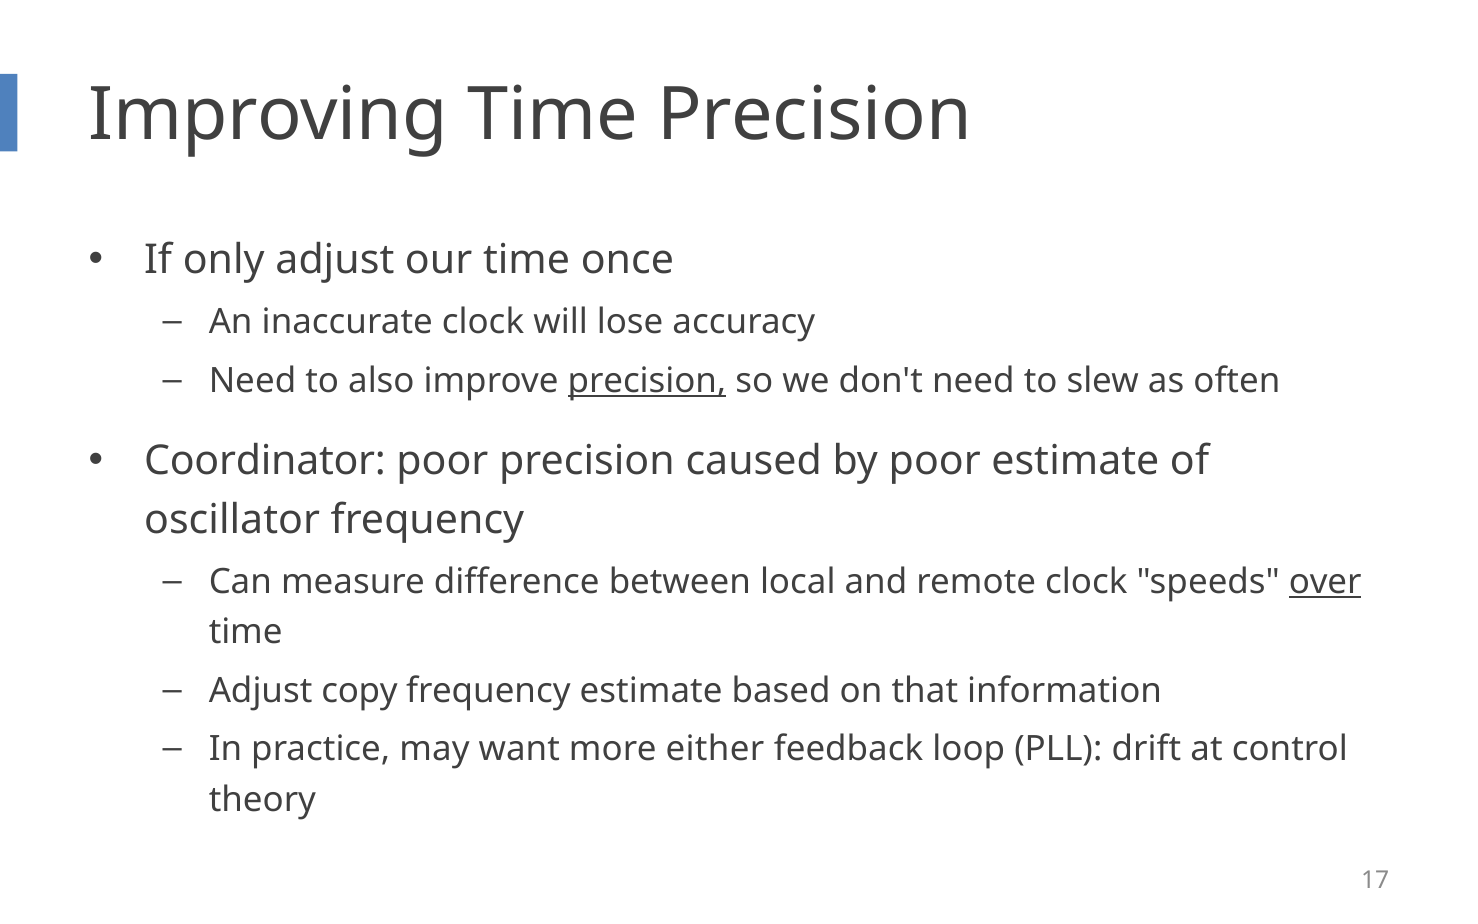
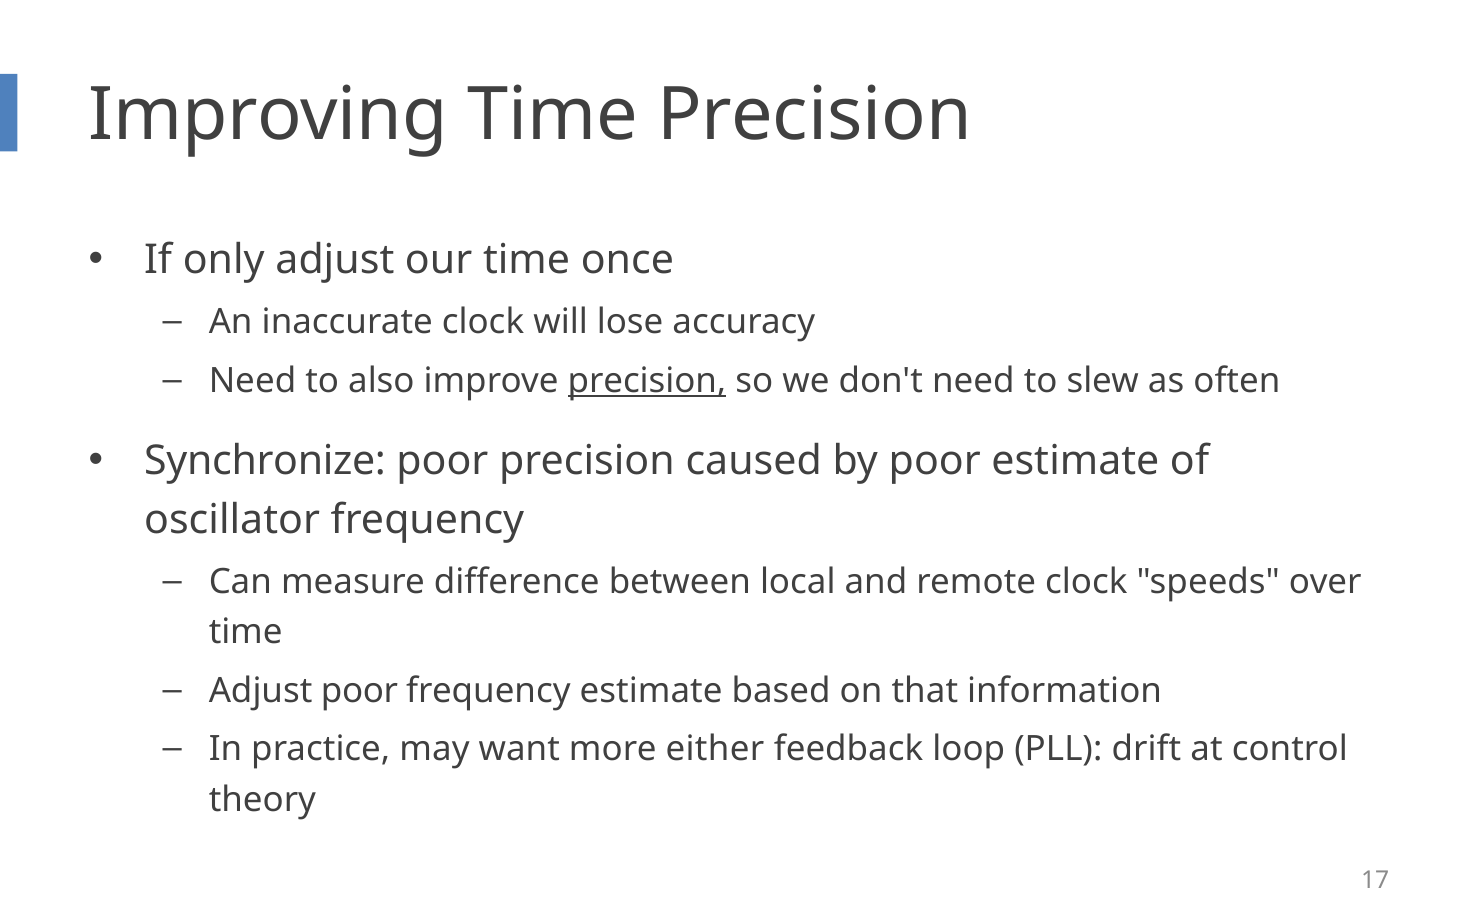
Coordinator: Coordinator -> Synchronize
over underline: present -> none
Adjust copy: copy -> poor
